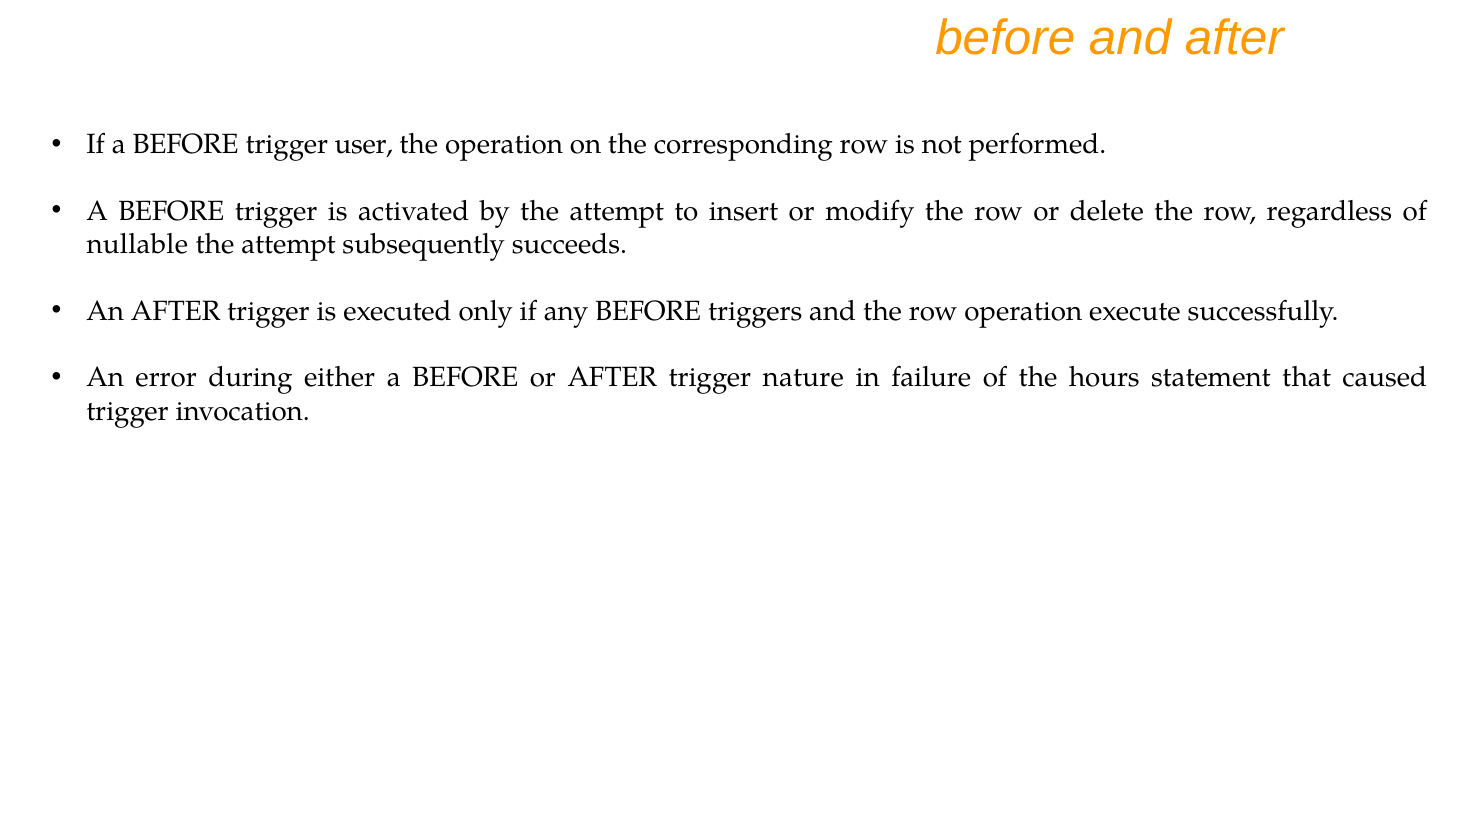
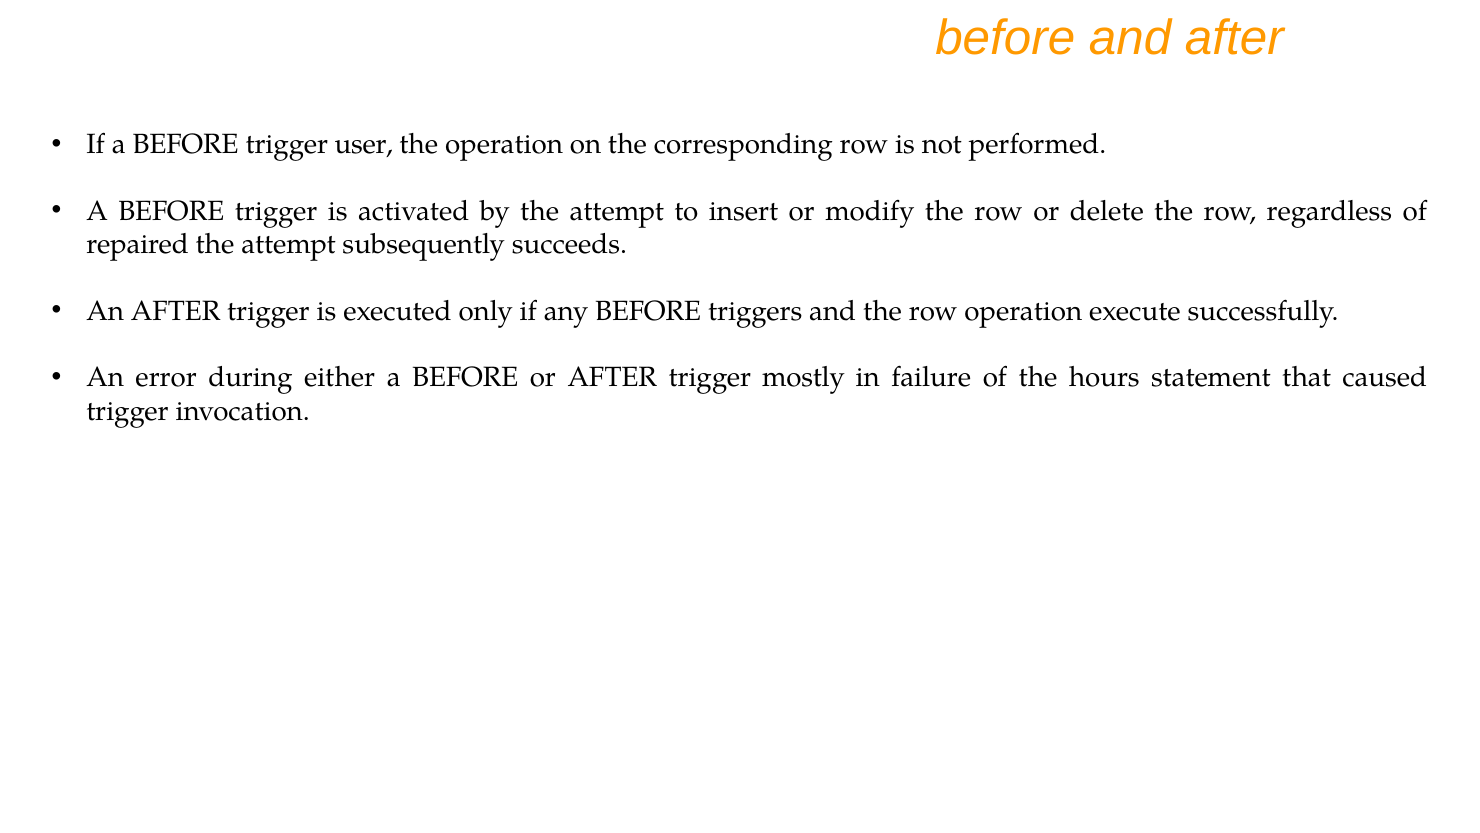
nullable: nullable -> repaired
nature: nature -> mostly
